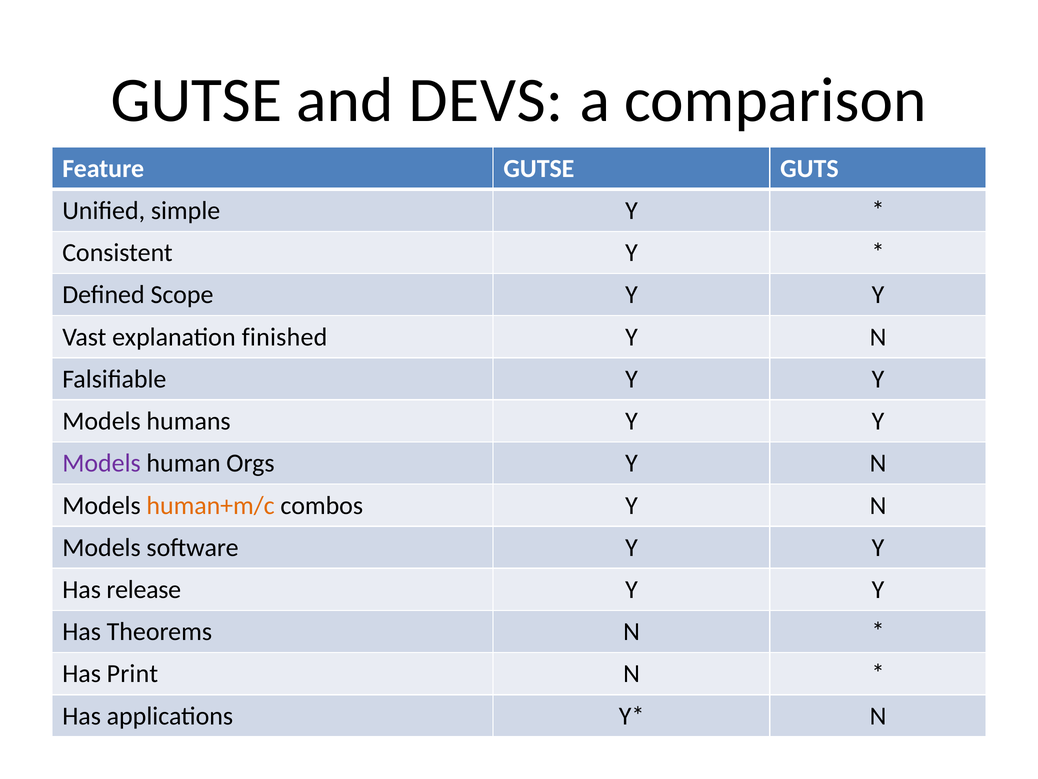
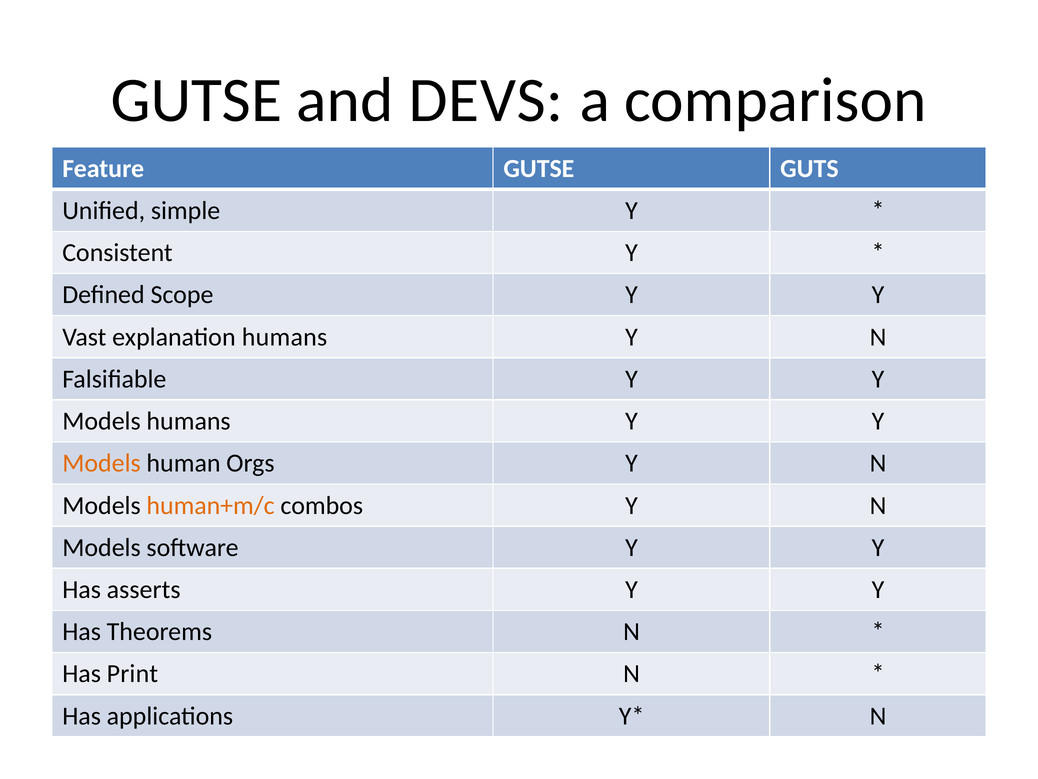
explanation finished: finished -> humans
Models at (102, 463) colour: purple -> orange
release: release -> asserts
